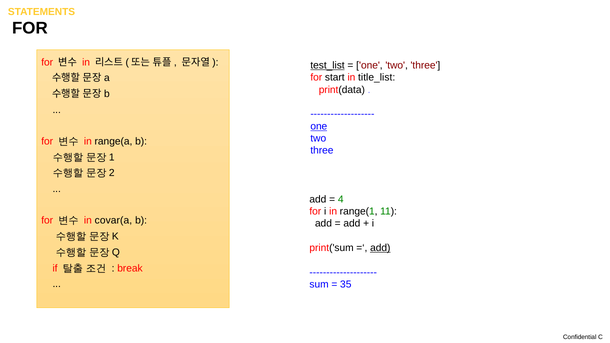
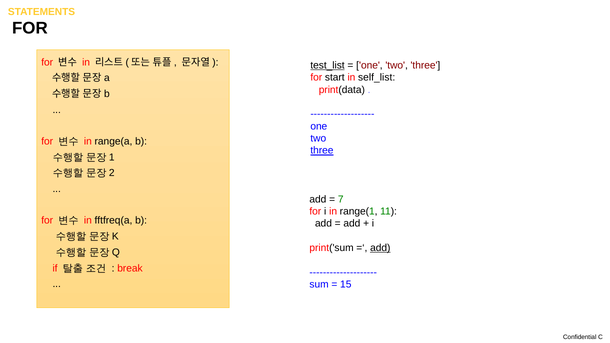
title_list: title_list -> self_list
one at (319, 126) underline: present -> none
three at (322, 151) underline: none -> present
4: 4 -> 7
covar(a: covar(a -> fftfreq(a
35: 35 -> 15
